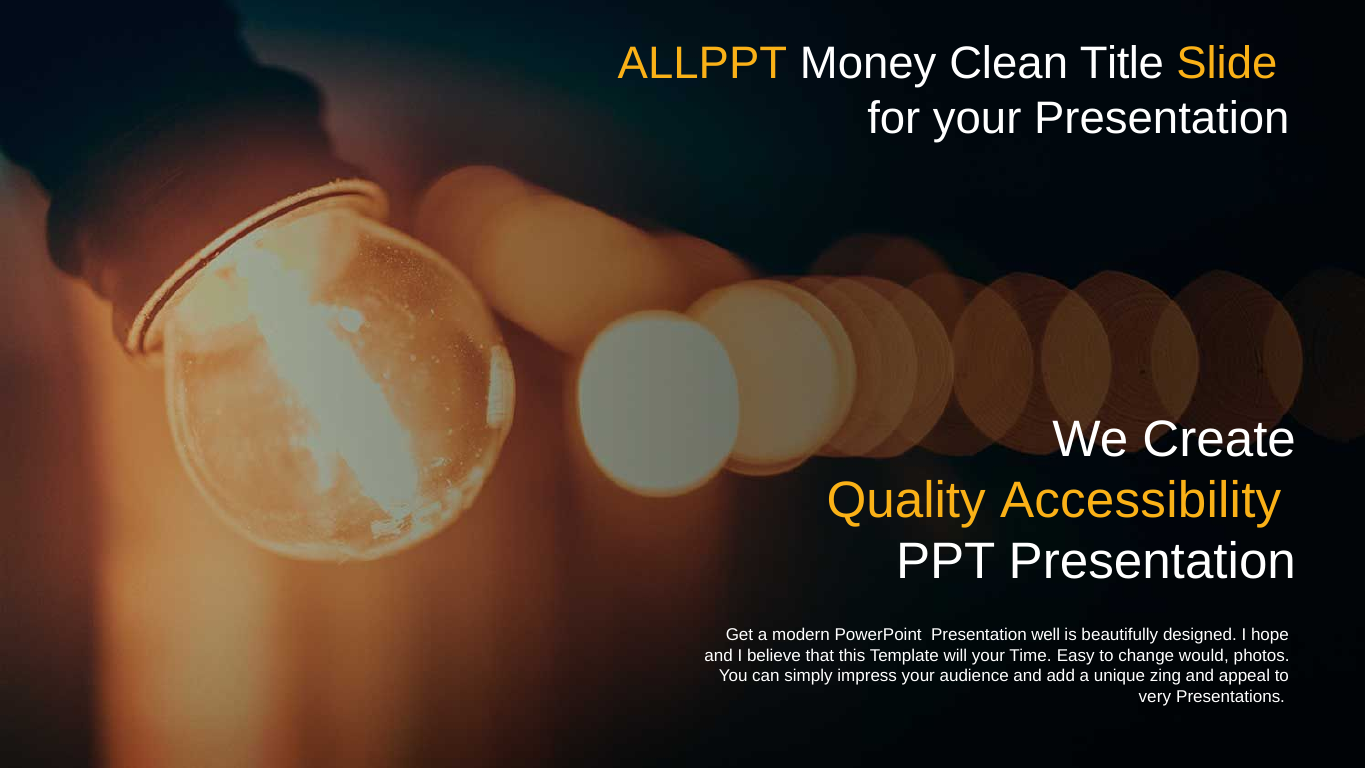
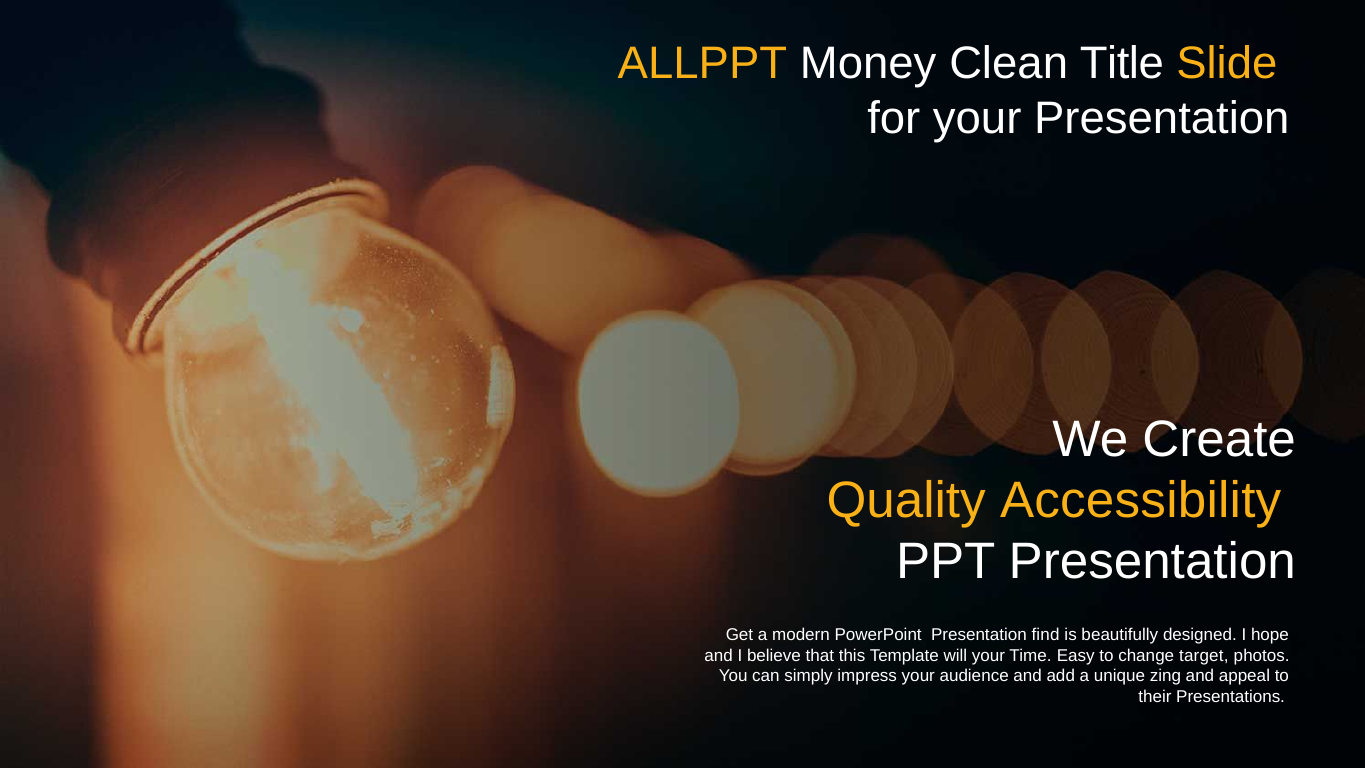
well: well -> find
would: would -> target
very: very -> their
